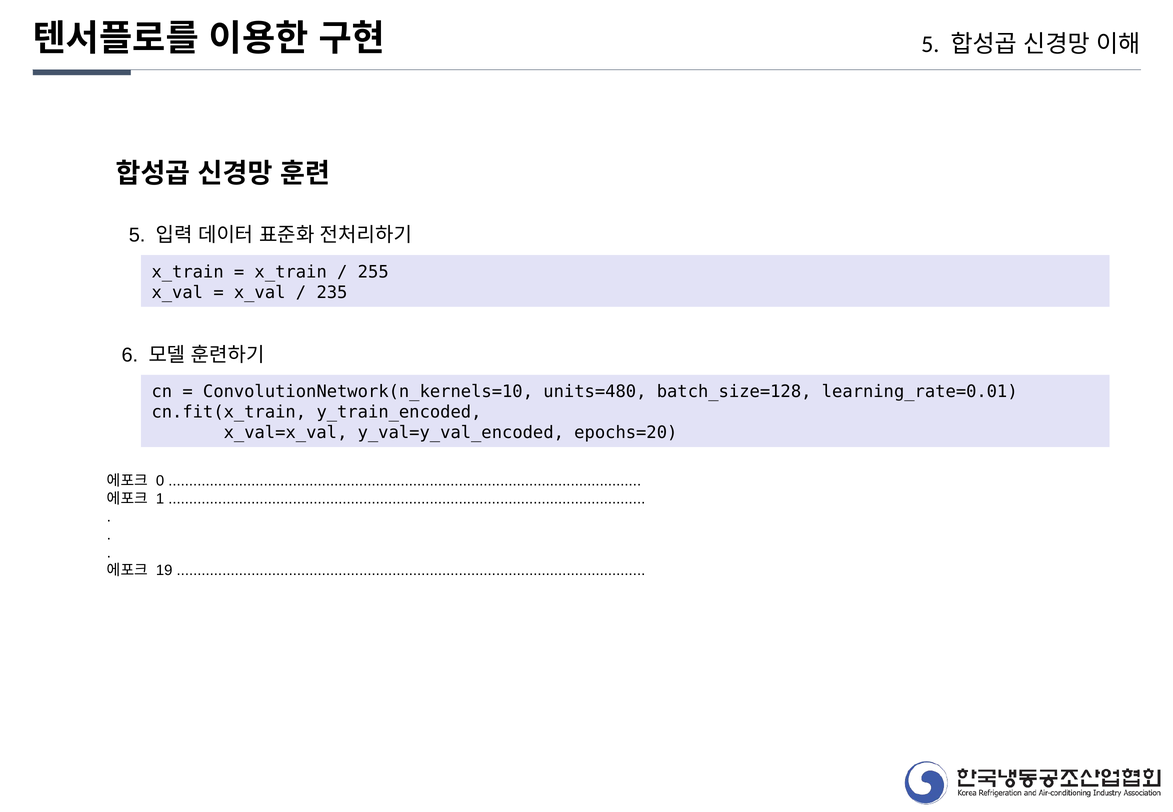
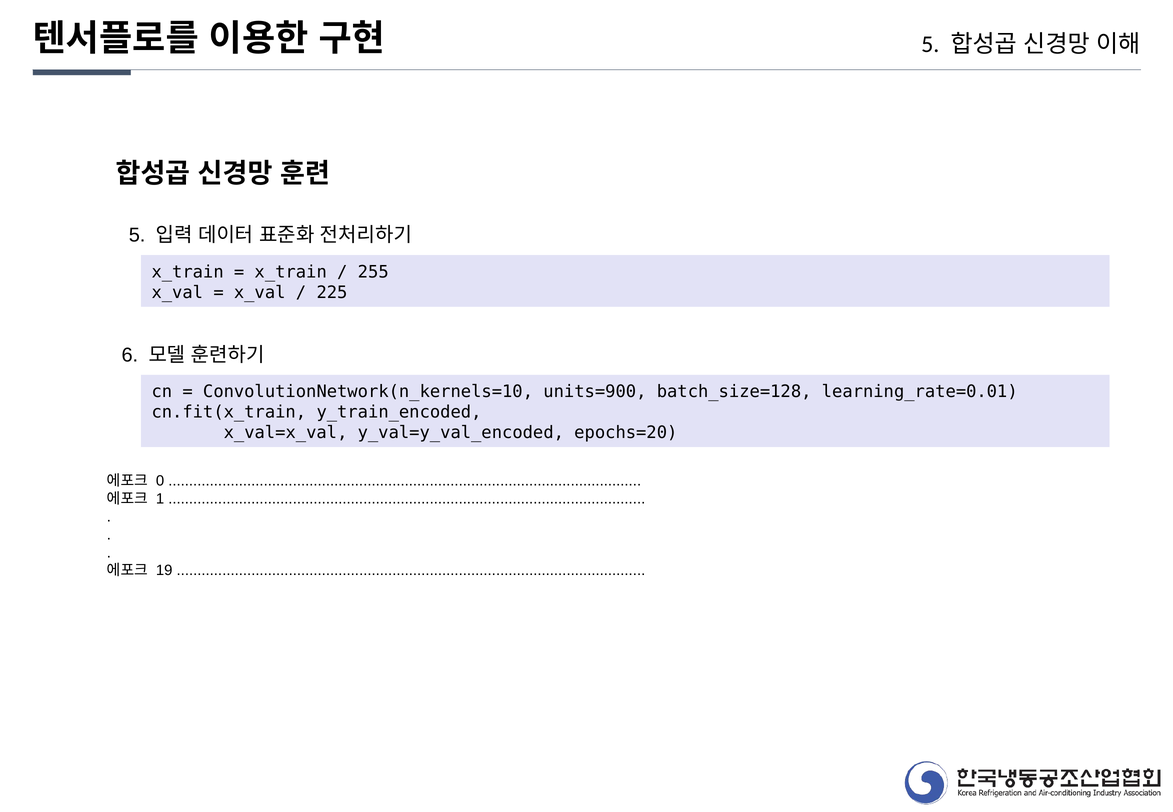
235: 235 -> 225
units=480: units=480 -> units=900
